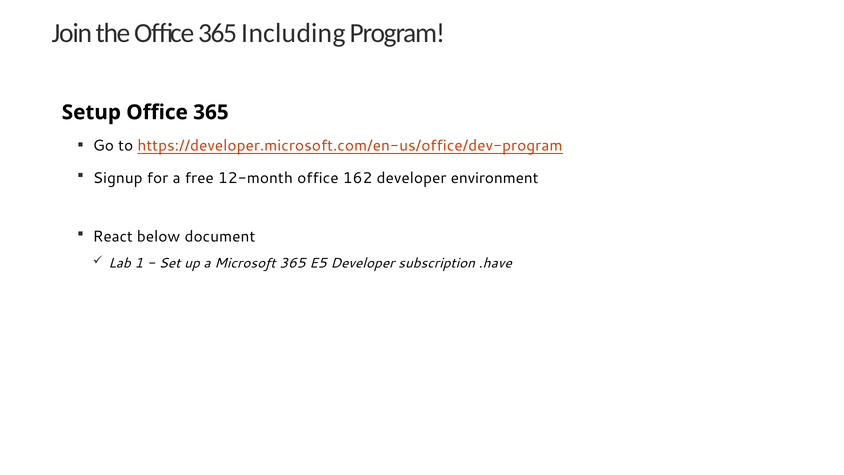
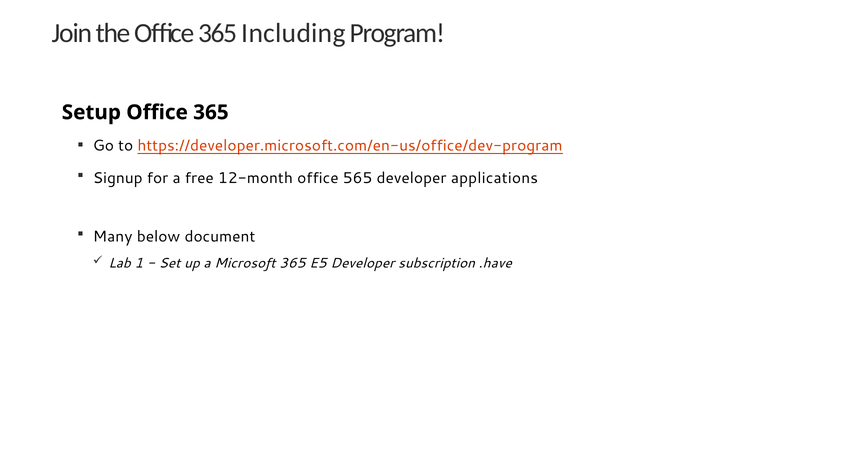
162: 162 -> 565
environment: environment -> applications
React: React -> Many
